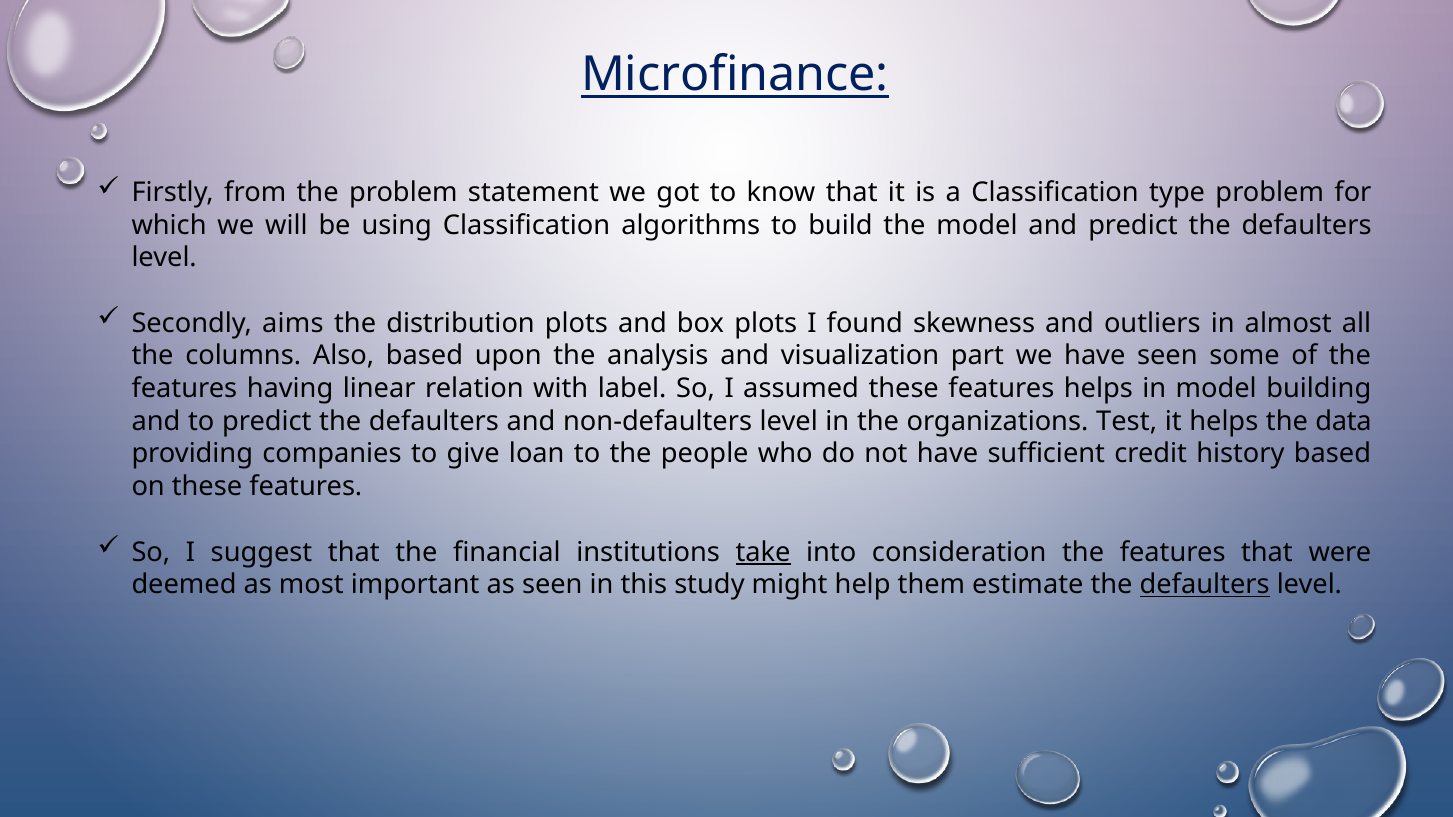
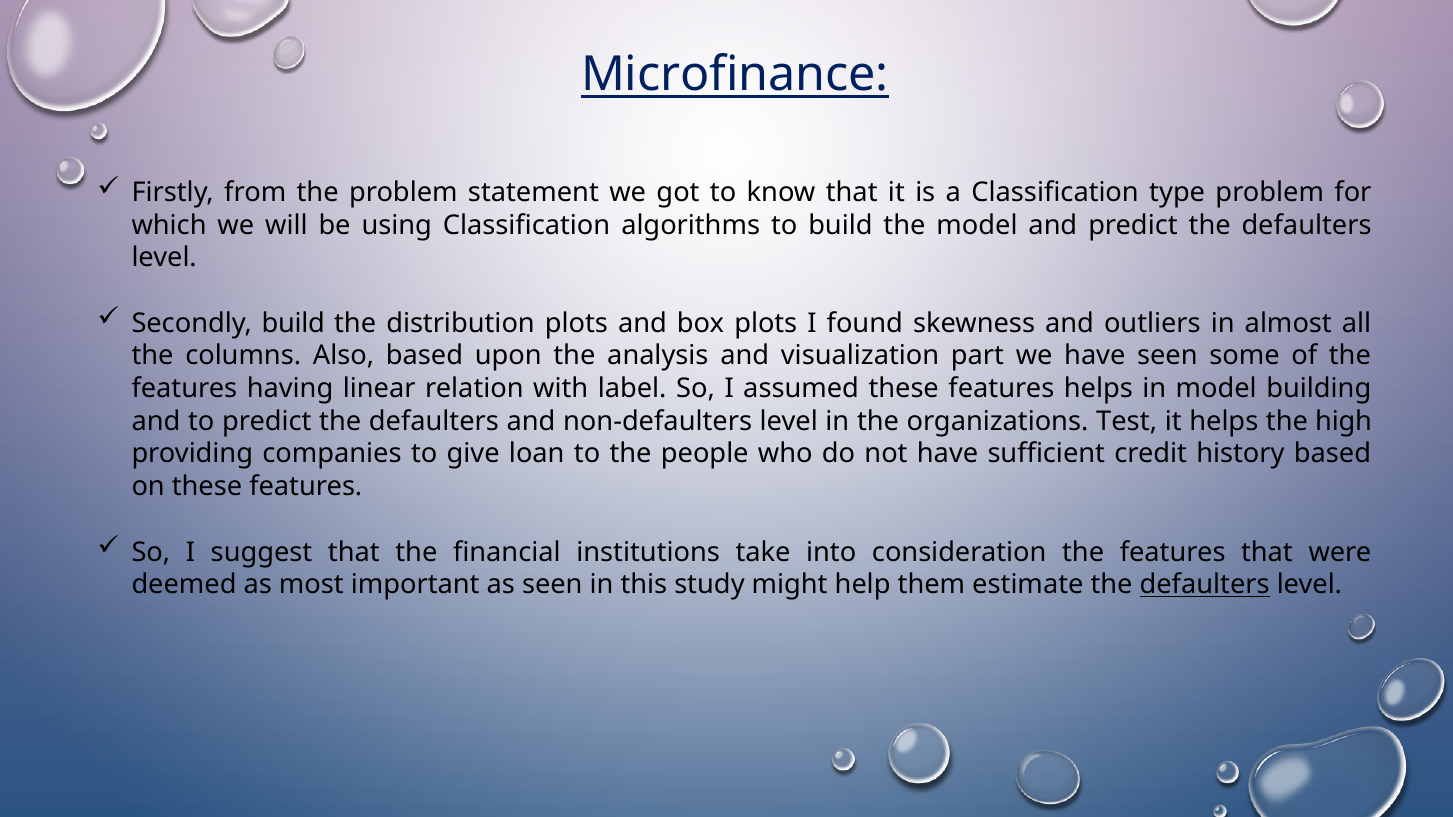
Secondly aims: aims -> build
data: data -> high
take underline: present -> none
